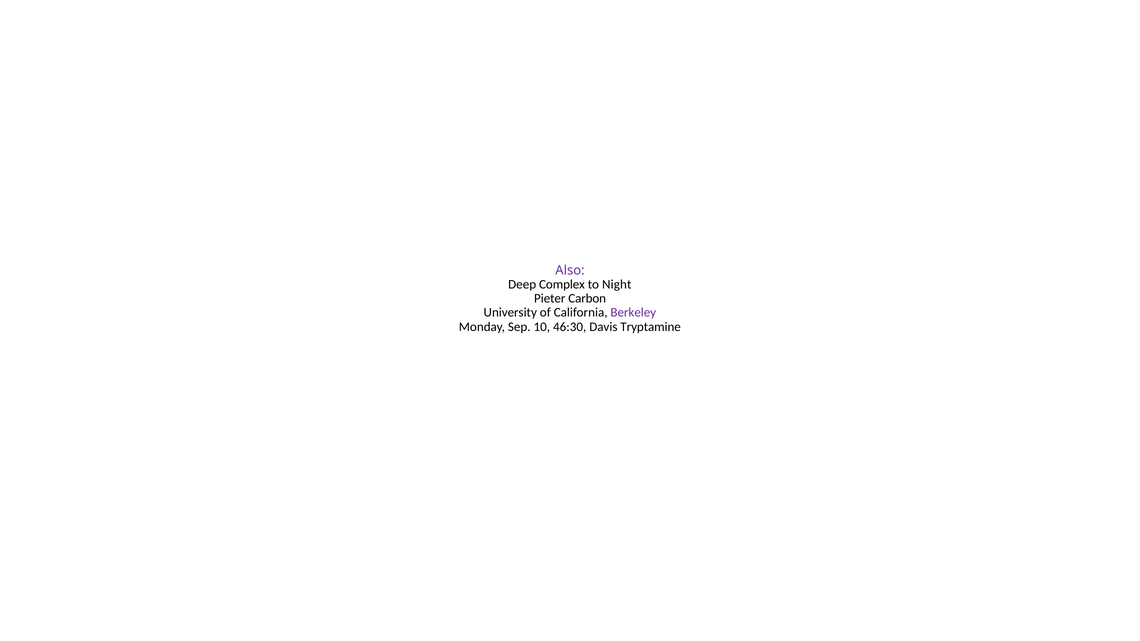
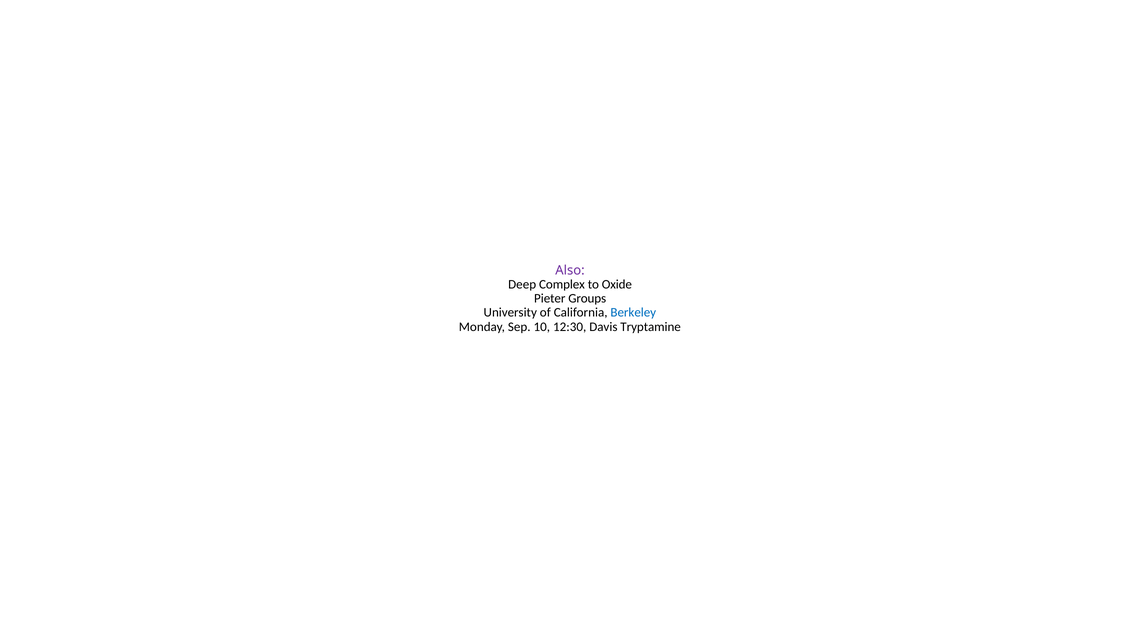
Night: Night -> Oxide
Carbon: Carbon -> Groups
Berkeley colour: purple -> blue
46:30: 46:30 -> 12:30
